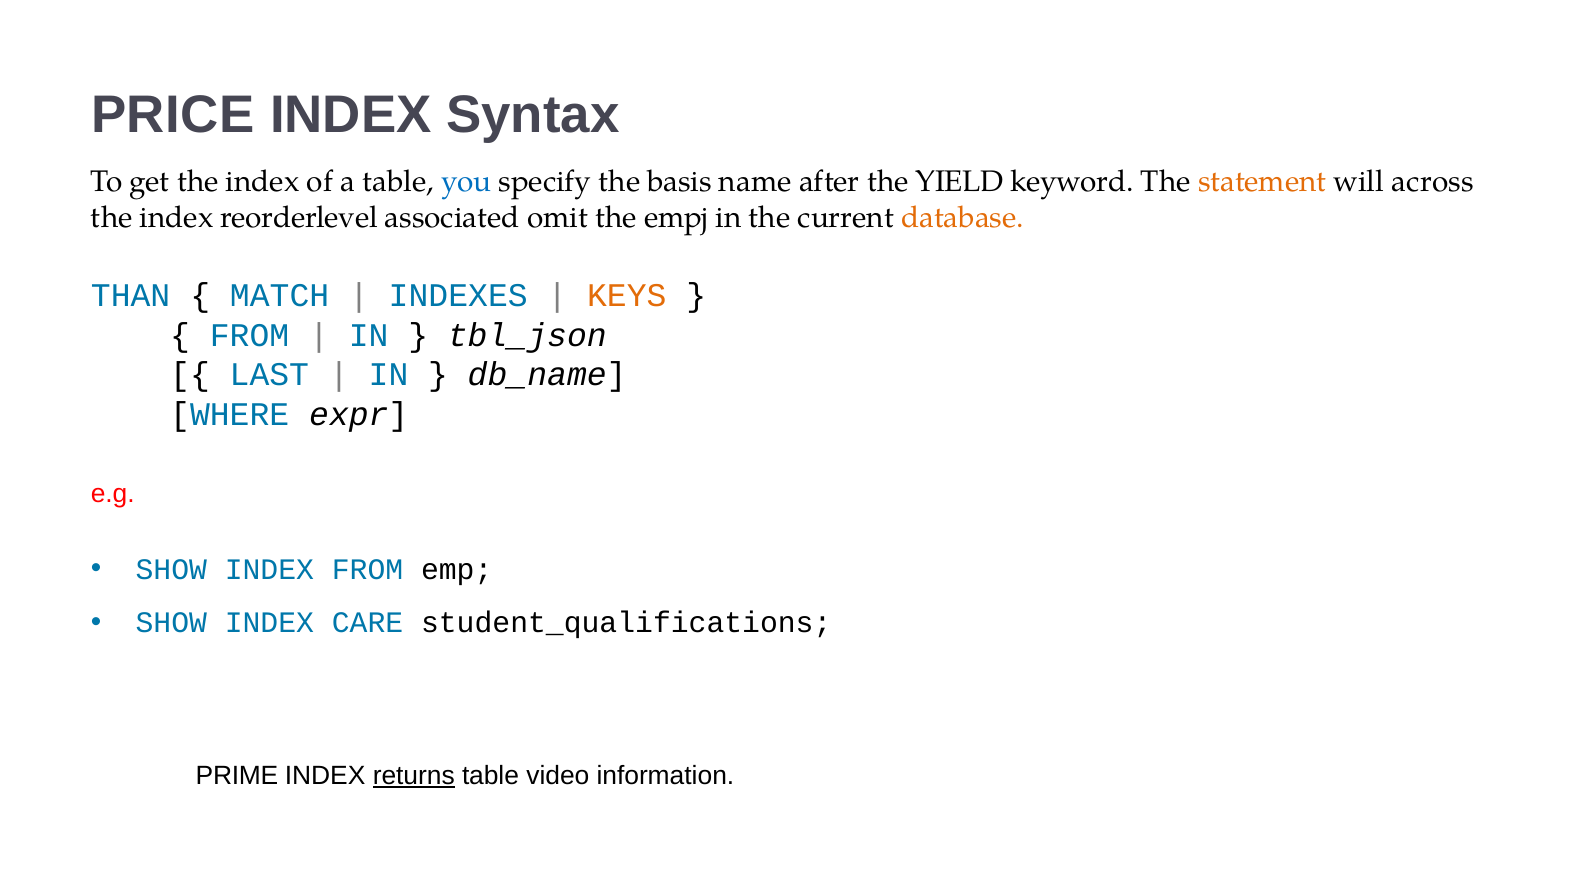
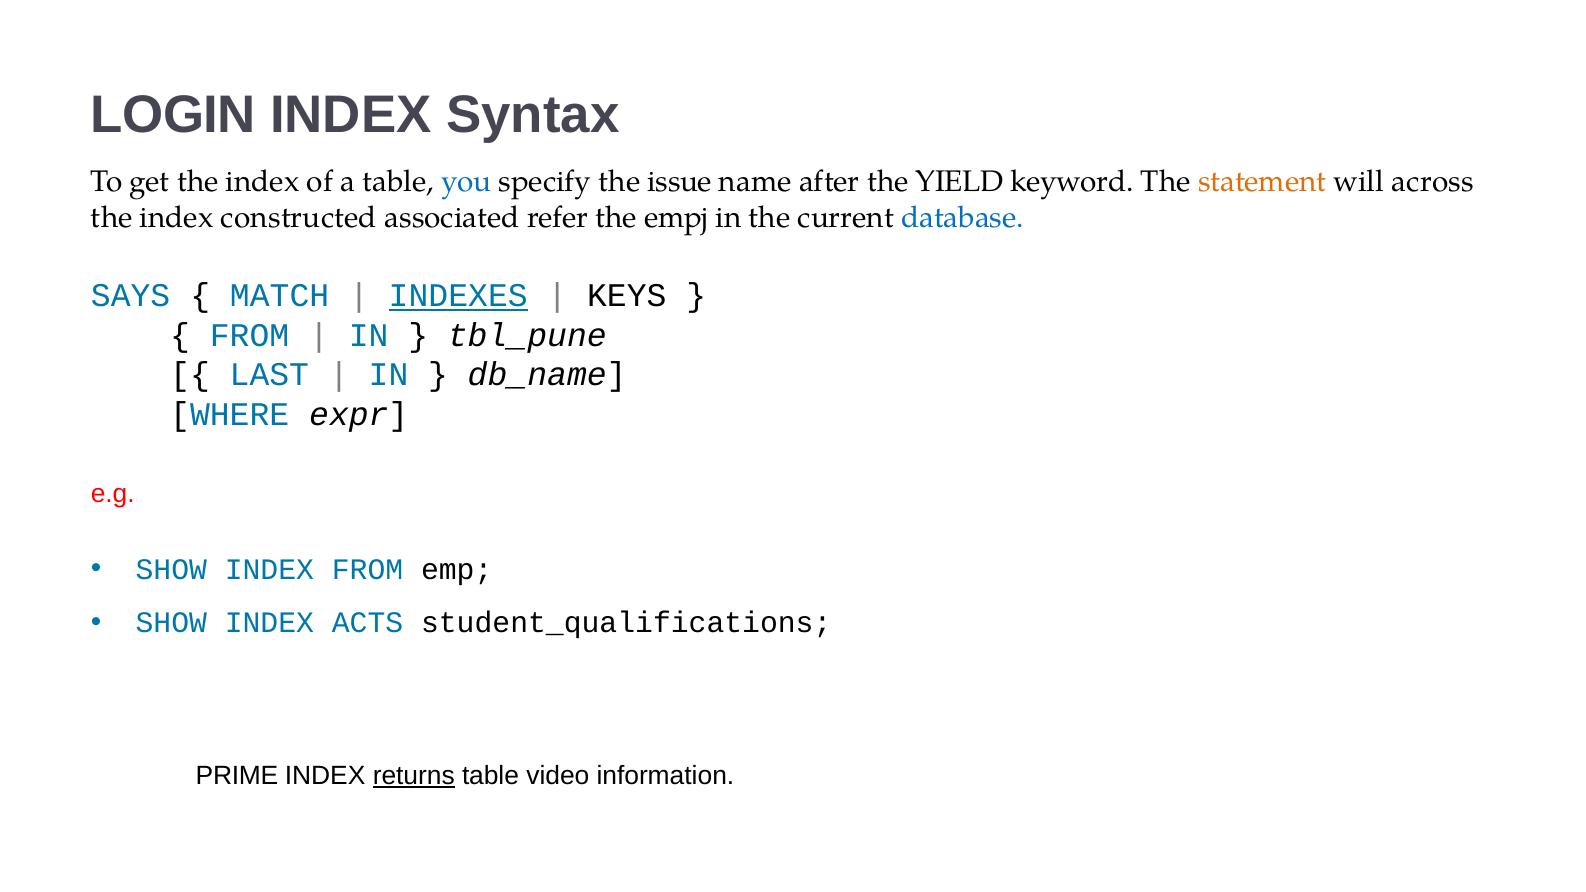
PRICE: PRICE -> LOGIN
basis: basis -> issue
reorderlevel: reorderlevel -> constructed
omit: omit -> refer
database colour: orange -> blue
THAN: THAN -> SAYS
INDEXES underline: none -> present
KEYS colour: orange -> black
tbl_json: tbl_json -> tbl_pune
CARE: CARE -> ACTS
